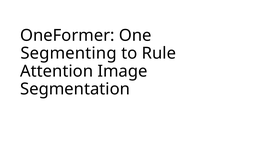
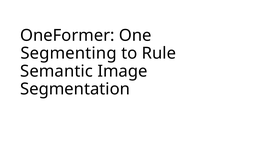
Attention: Attention -> Semantic
